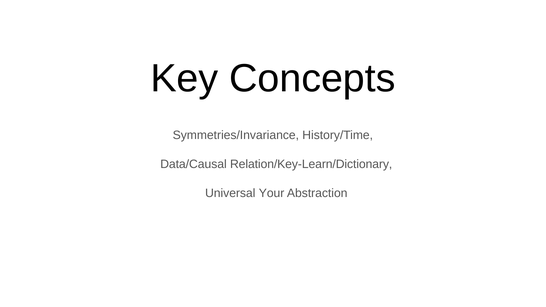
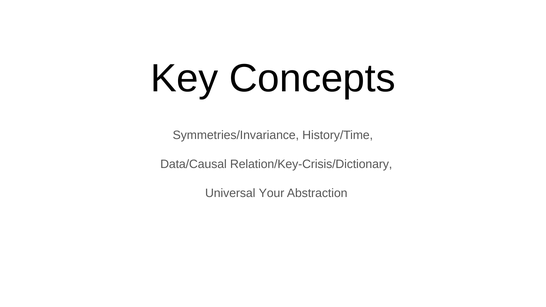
Relation/Key-Learn/Dictionary: Relation/Key-Learn/Dictionary -> Relation/Key-Crisis/Dictionary
